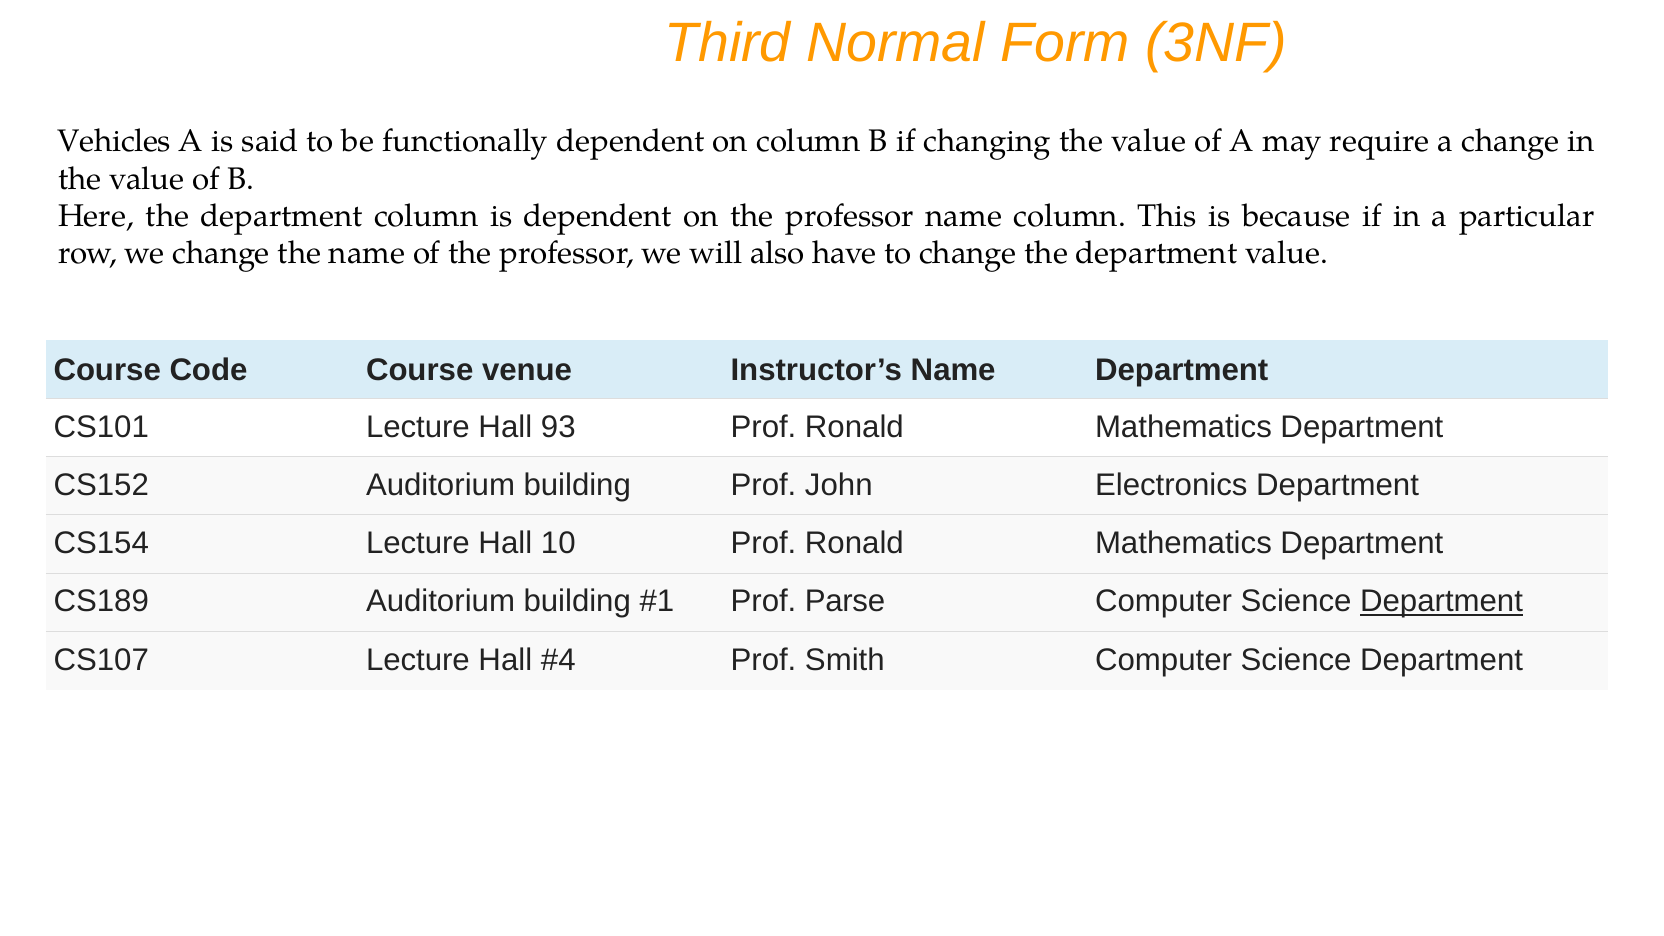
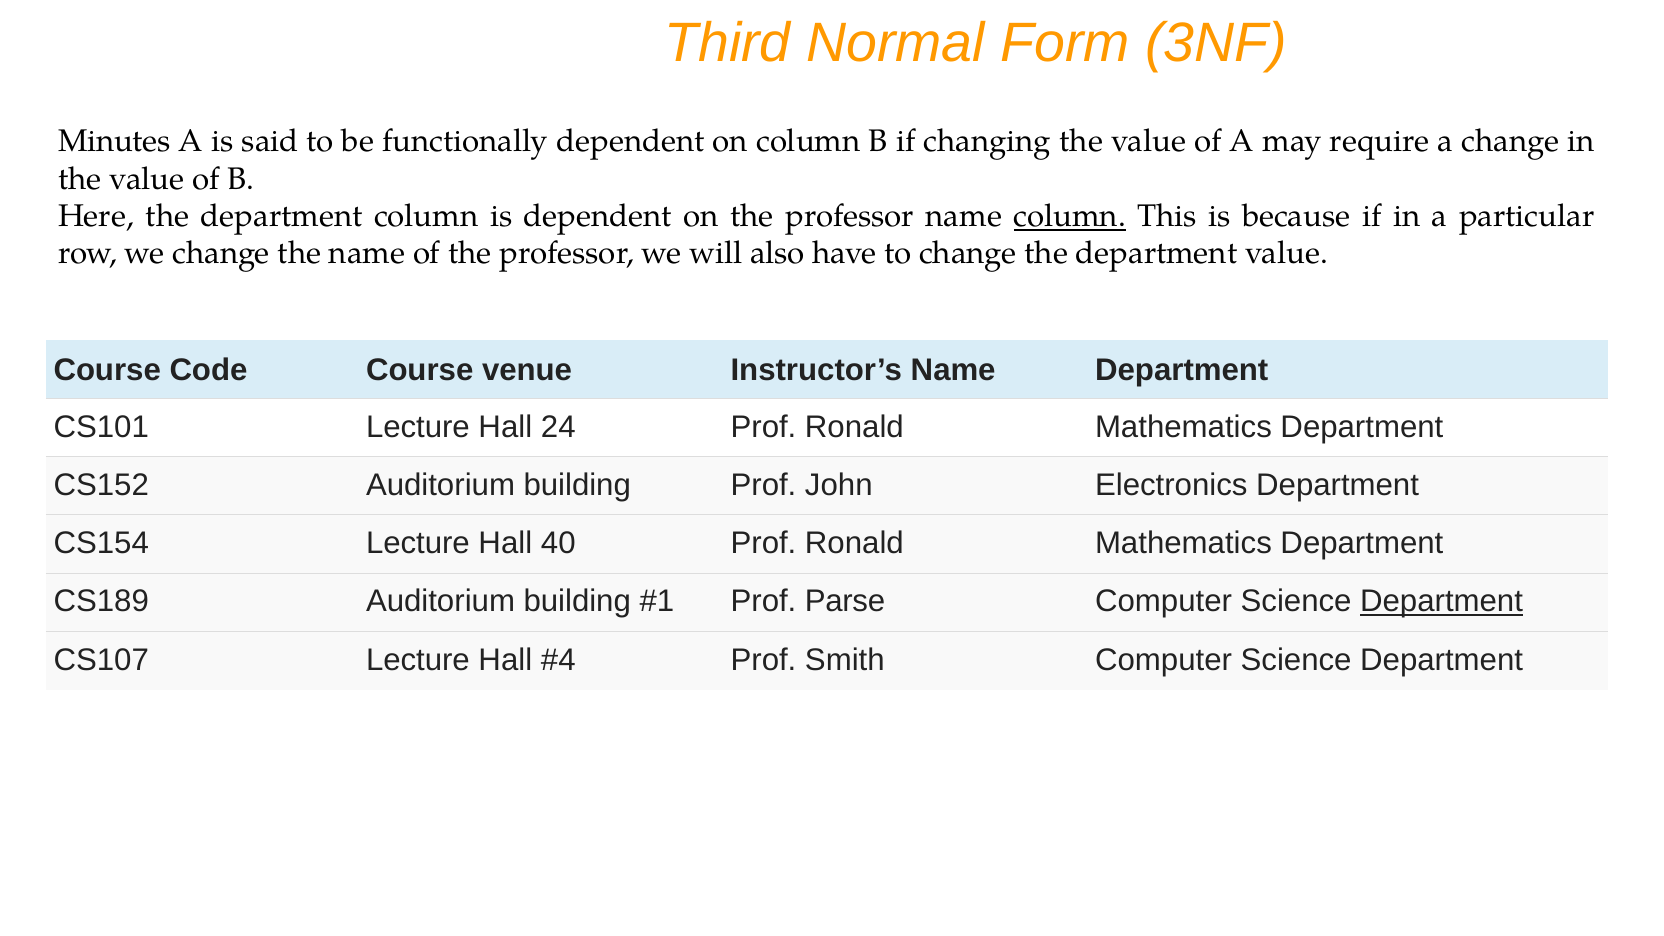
Vehicles: Vehicles -> Minutes
column at (1070, 216) underline: none -> present
93: 93 -> 24
10: 10 -> 40
